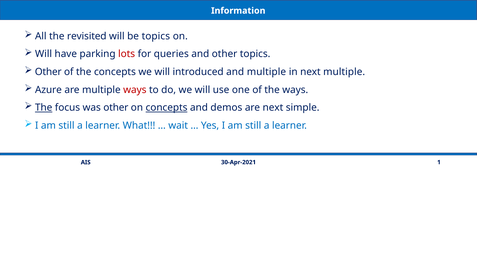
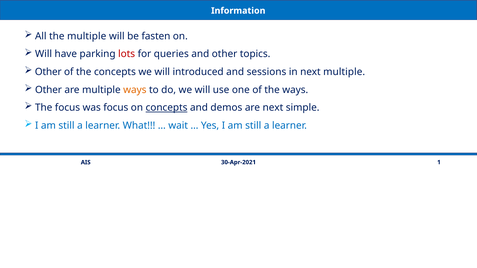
the revisited: revisited -> multiple
be topics: topics -> fasten
and multiple: multiple -> sessions
Azure at (48, 90): Azure -> Other
ways at (135, 90) colour: red -> orange
The at (44, 108) underline: present -> none
was other: other -> focus
